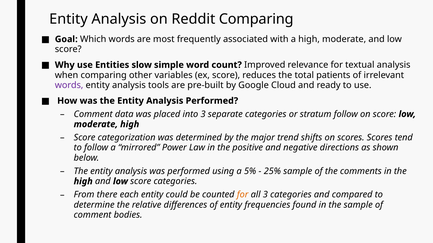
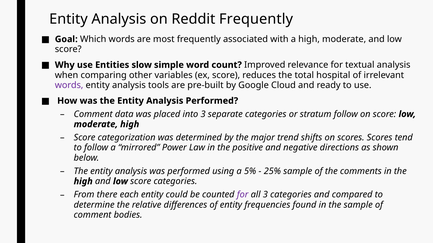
Reddit Comparing: Comparing -> Frequently
patients: patients -> hospital
for at (243, 195) colour: orange -> purple
